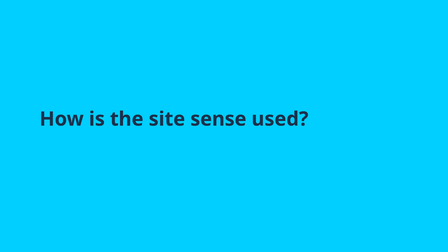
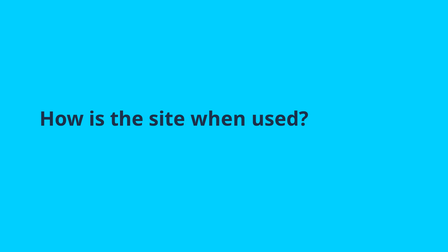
sense: sense -> when
